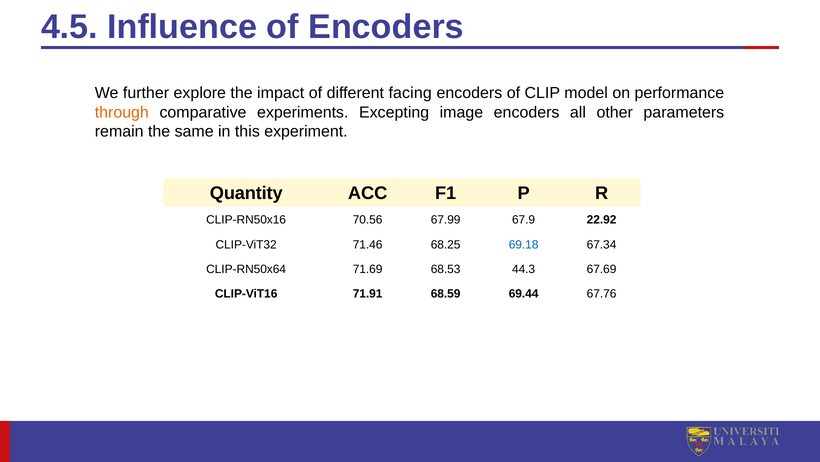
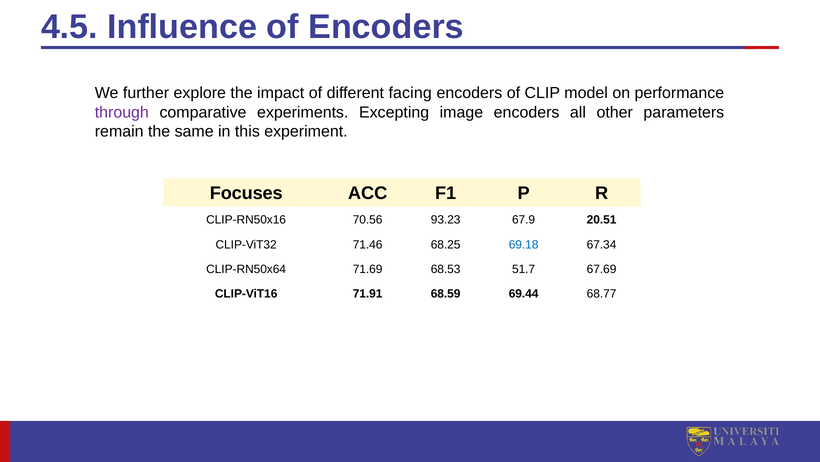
through colour: orange -> purple
Quantity: Quantity -> Focuses
67.99: 67.99 -> 93.23
22.92: 22.92 -> 20.51
44.3: 44.3 -> 51.7
67.76: 67.76 -> 68.77
